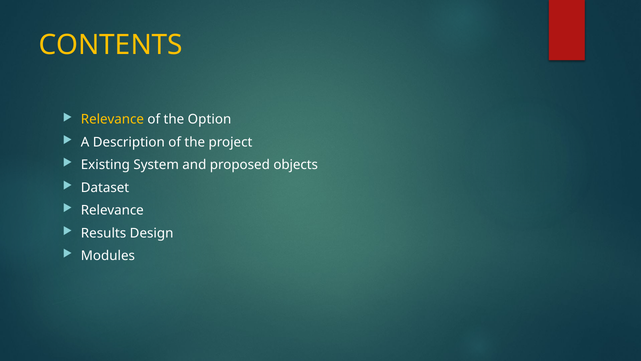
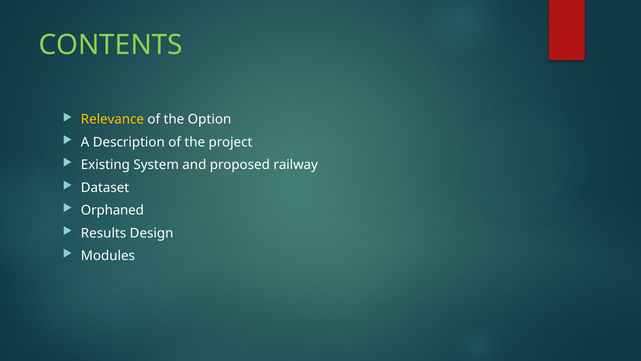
CONTENTS colour: yellow -> light green
objects: objects -> railway
Relevance at (112, 210): Relevance -> Orphaned
